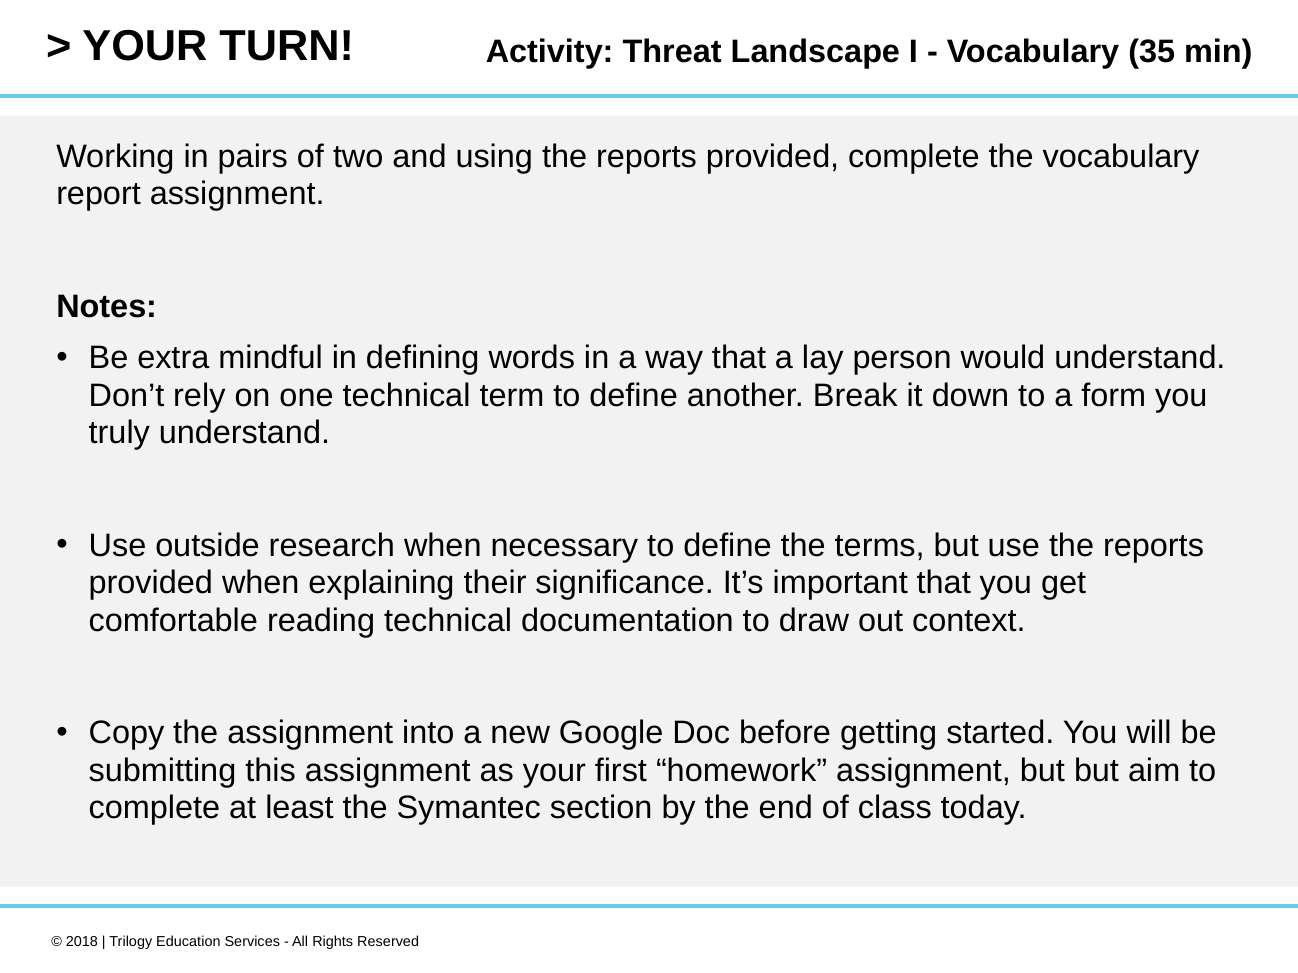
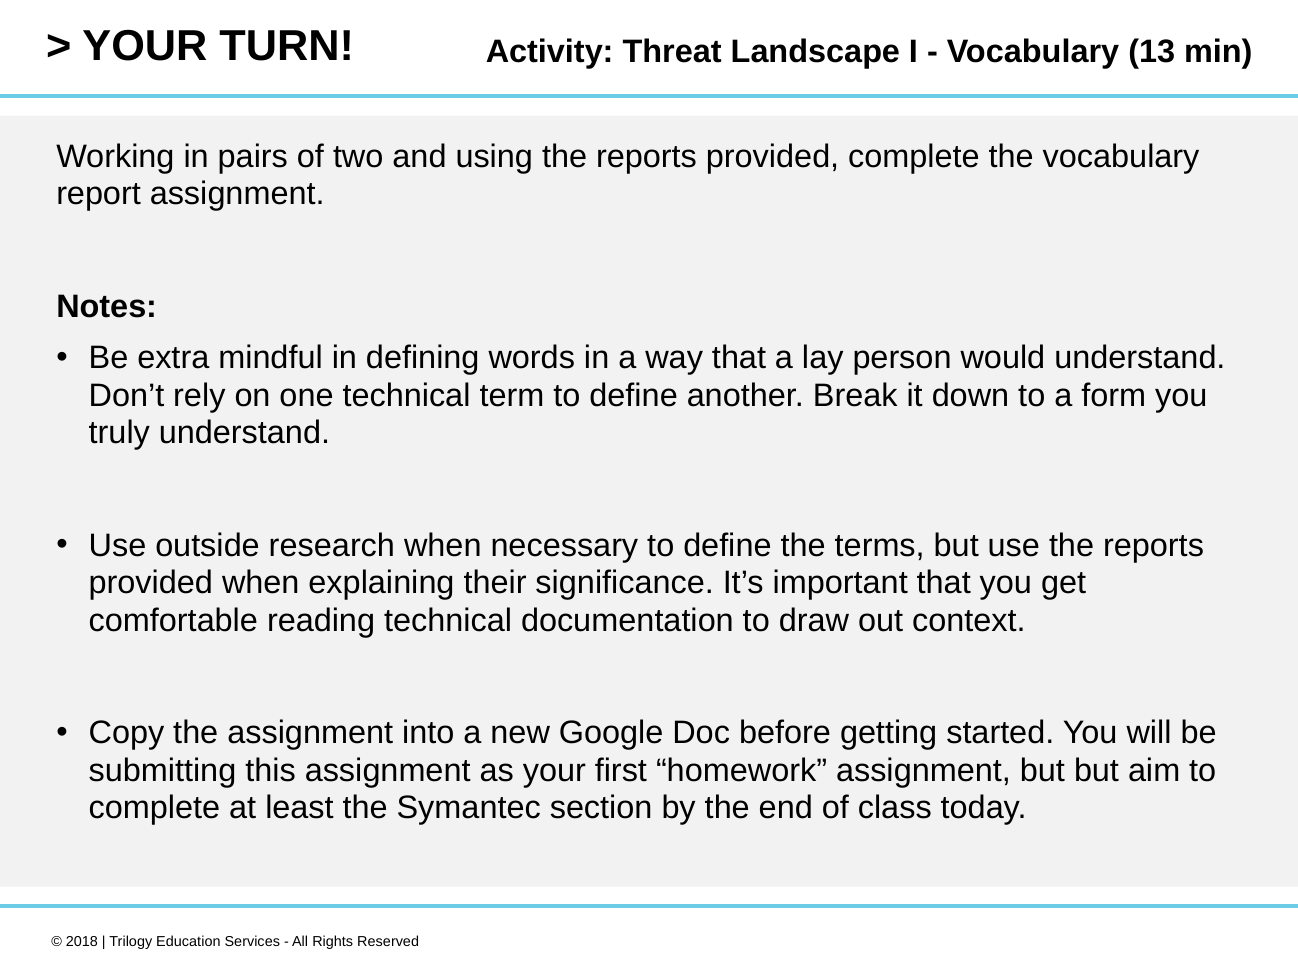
35: 35 -> 13
